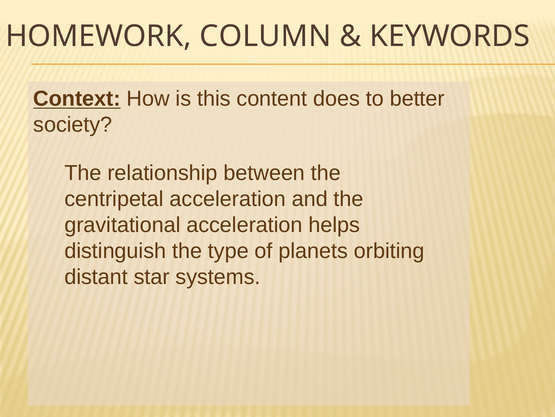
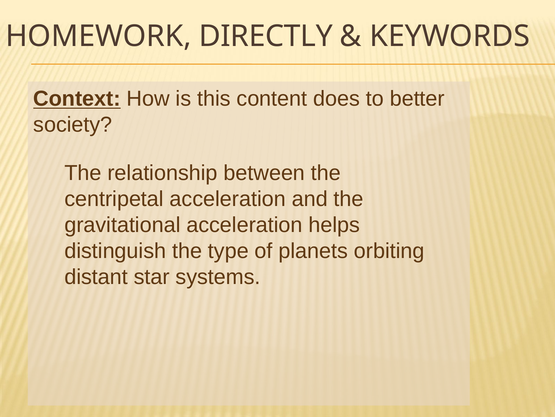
COLUMN: COLUMN -> DIRECTLY
